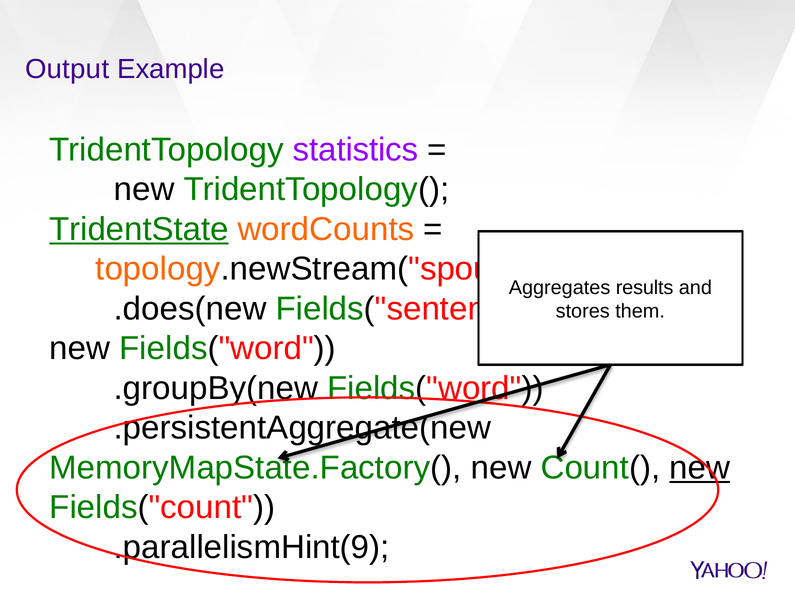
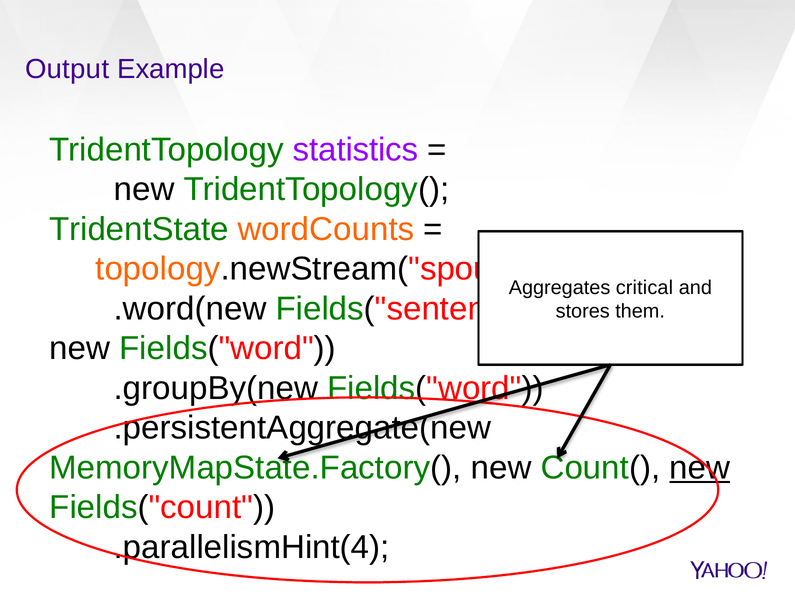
TridentState underline: present -> none
results: results -> critical
.does(new: .does(new -> .word(new
.parallelismHint(9: .parallelismHint(9 -> .parallelismHint(4
